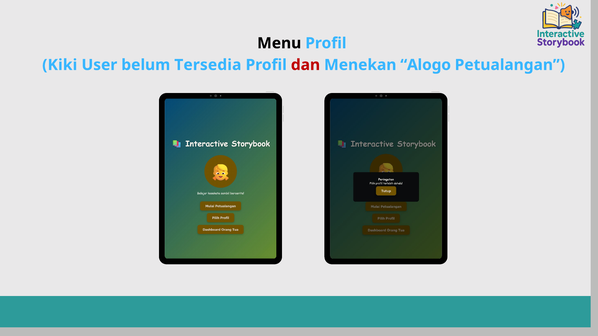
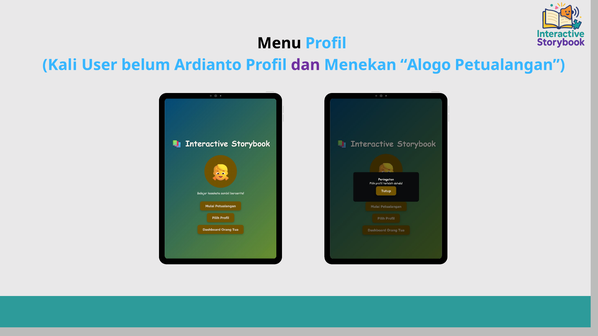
Kiki: Kiki -> Kali
Tersedia: Tersedia -> Ardianto
dan colour: red -> purple
